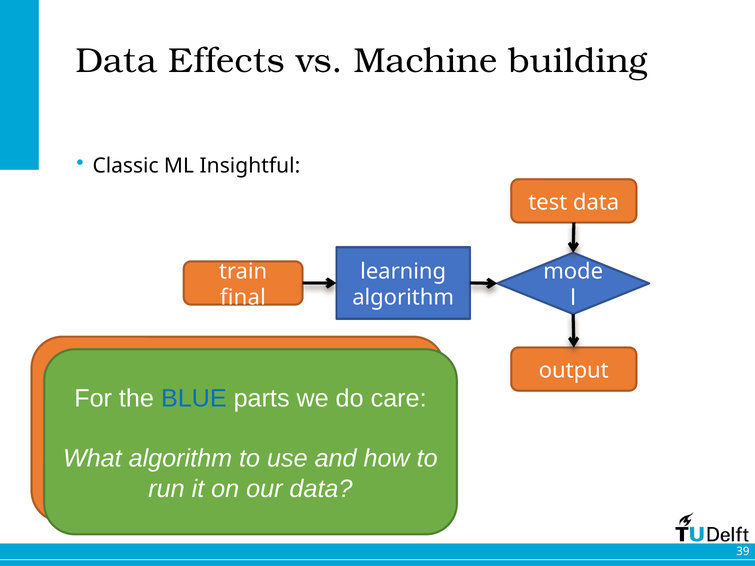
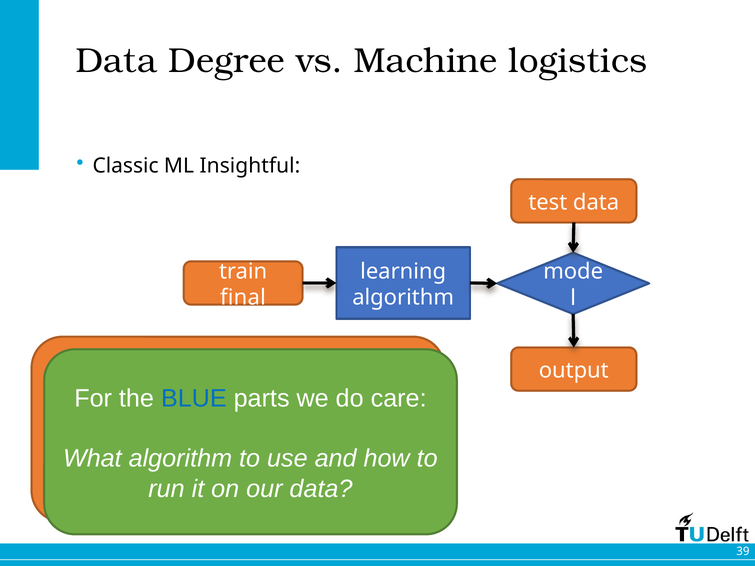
Effects: Effects -> Degree
building: building -> logistics
